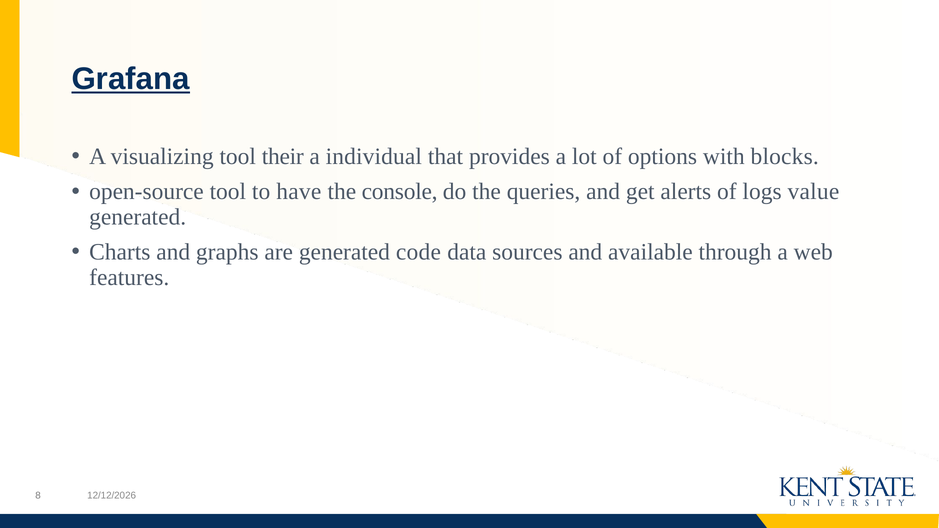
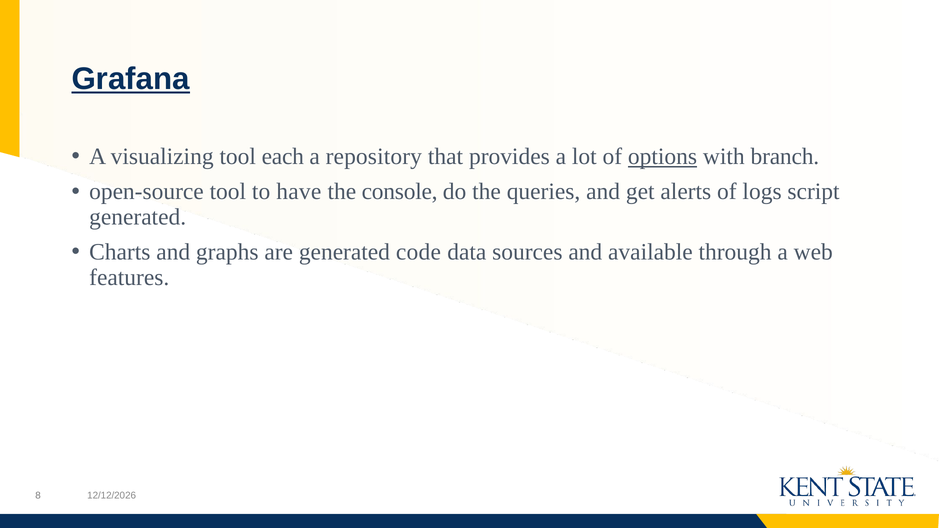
their: their -> each
individual: individual -> repository
options underline: none -> present
blocks: blocks -> branch
value: value -> script
